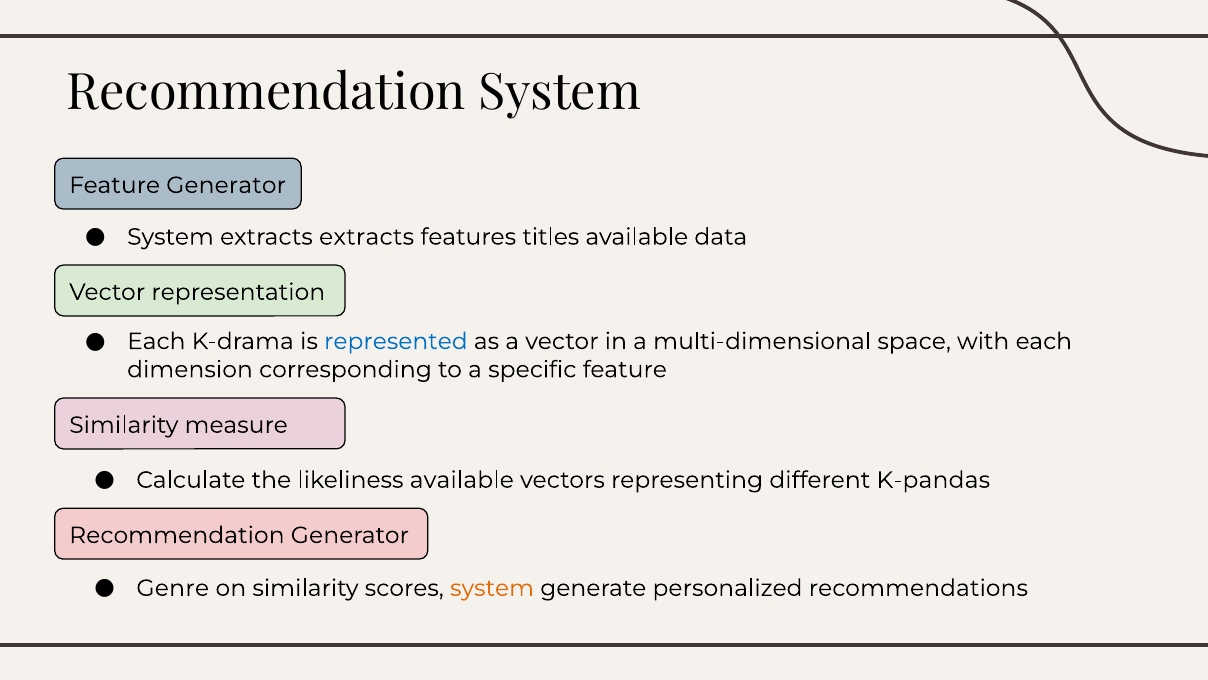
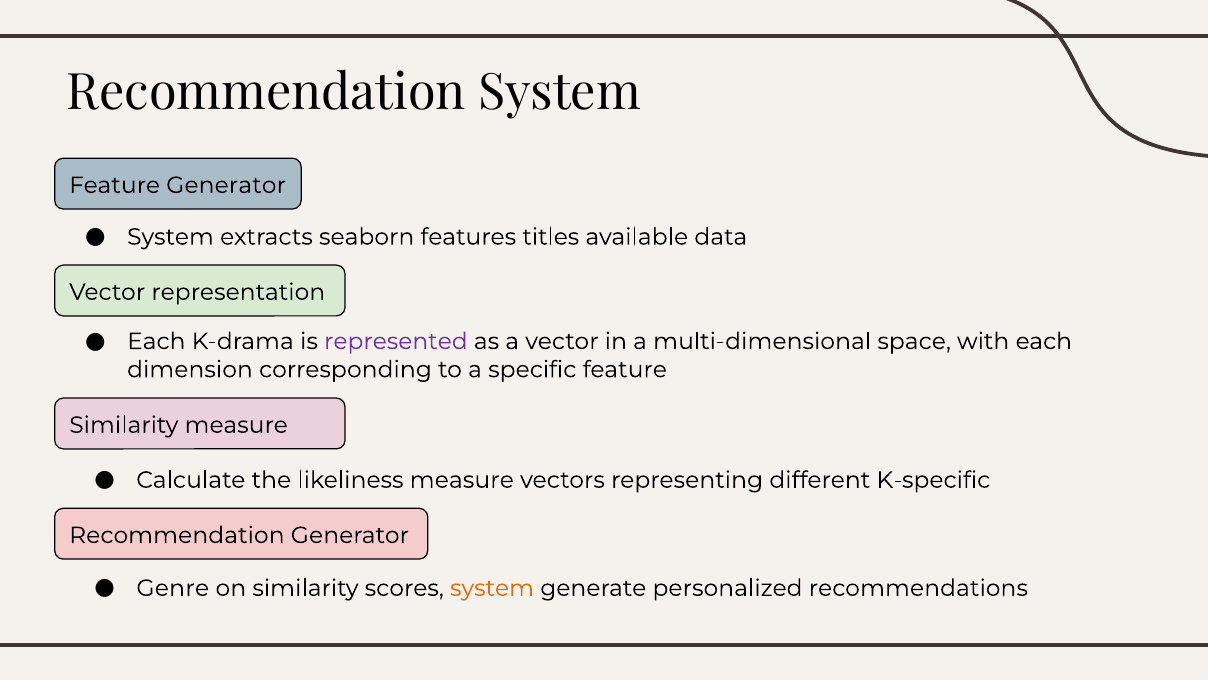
extracts extracts: extracts -> seaborn
represented colour: blue -> purple
likeliness available: available -> measure
K-pandas: K-pandas -> K-specific
